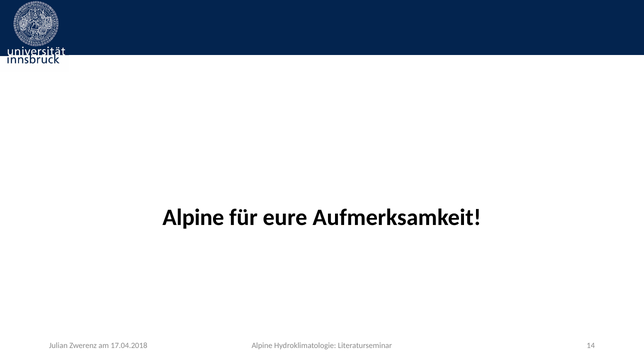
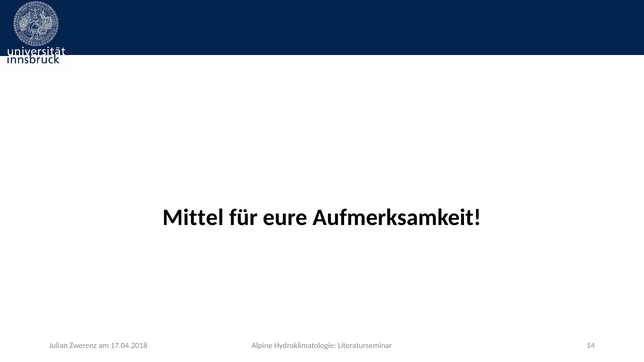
Alpine at (193, 218): Alpine -> Mittel
